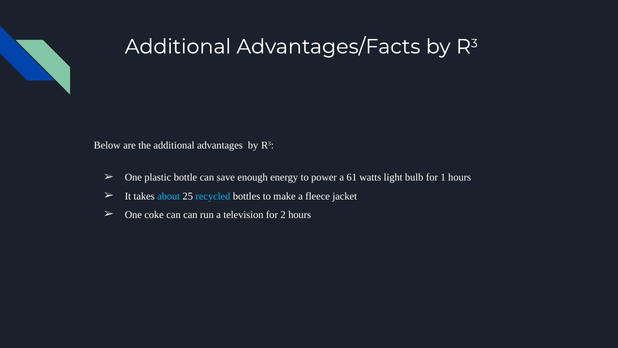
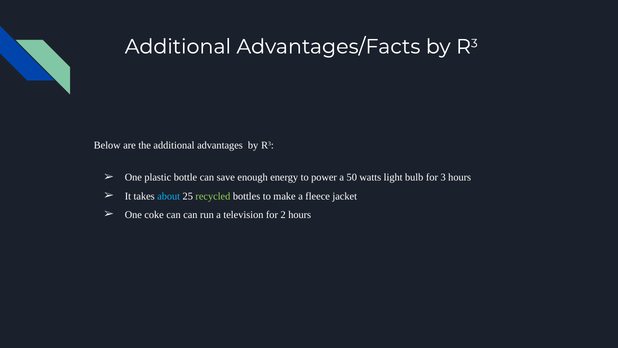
61: 61 -> 50
1: 1 -> 3
recycled colour: light blue -> light green
